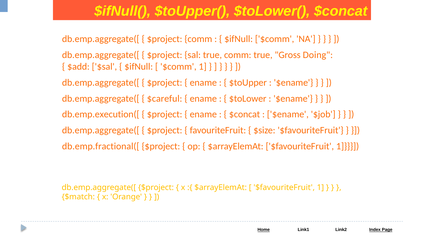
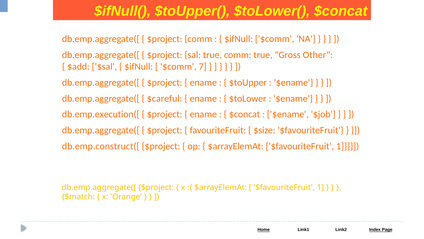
Doing: Doing -> Other
$comm 1: 1 -> 7
db.emp.fractional([: db.emp.fractional([ -> db.emp.construct([
